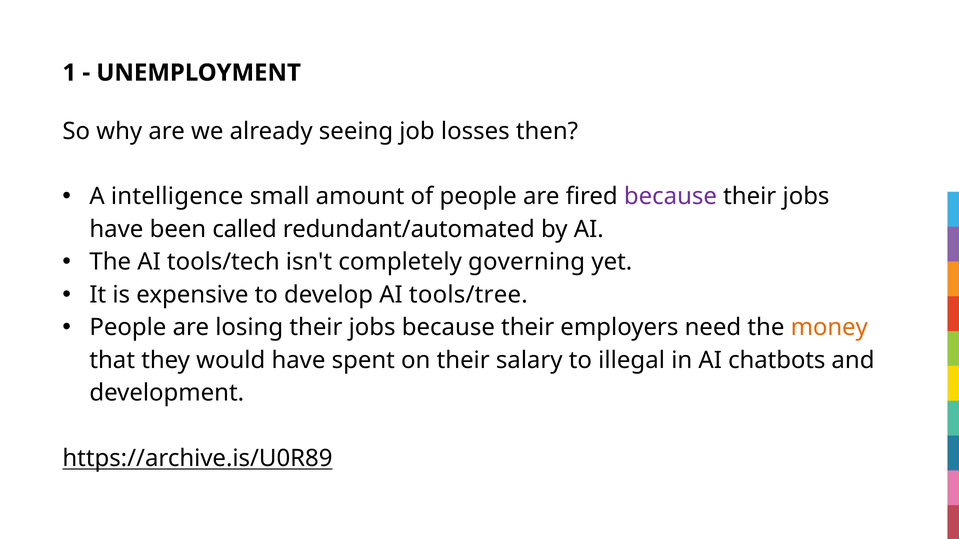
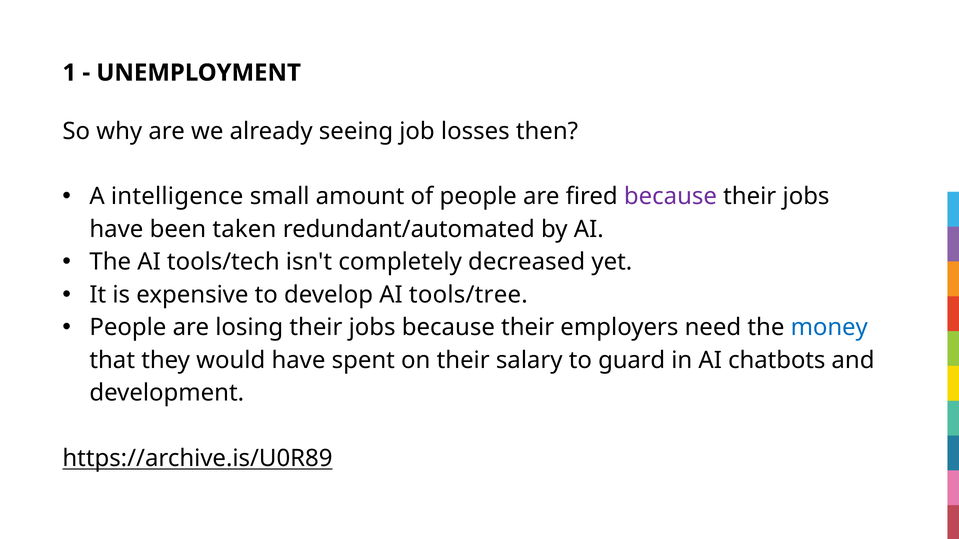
called: called -> taken
governing: governing -> decreased
money colour: orange -> blue
illegal: illegal -> guard
